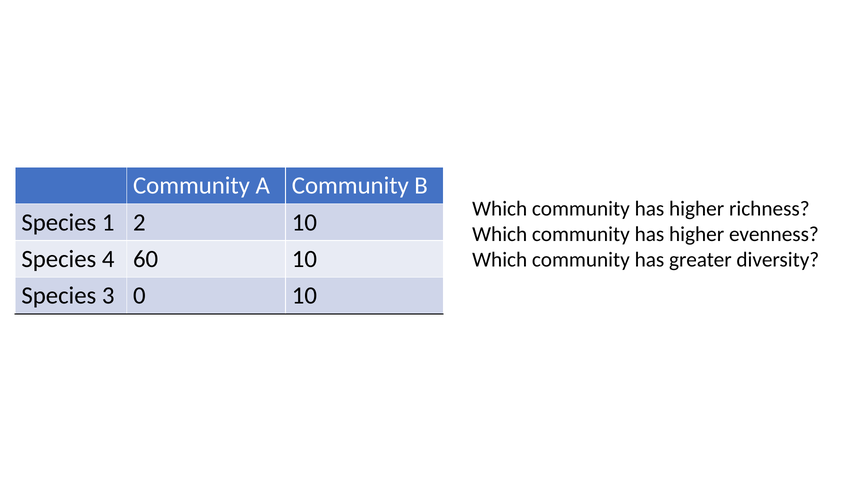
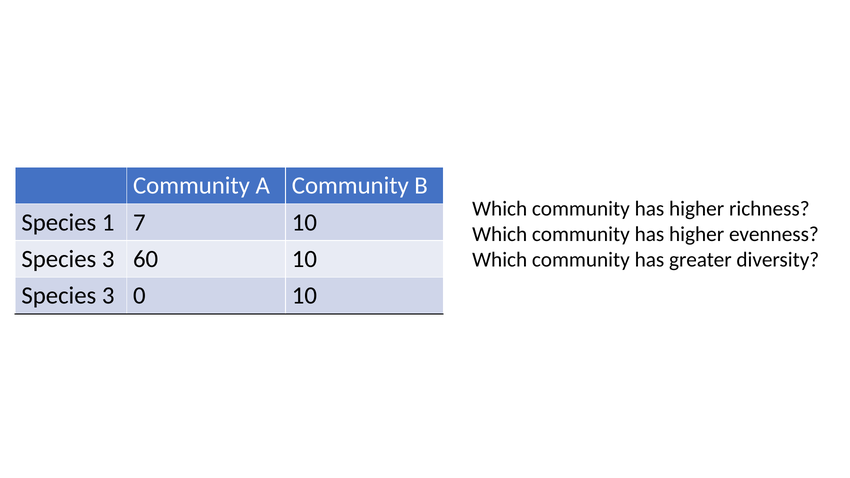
2: 2 -> 7
4 at (108, 259): 4 -> 3
